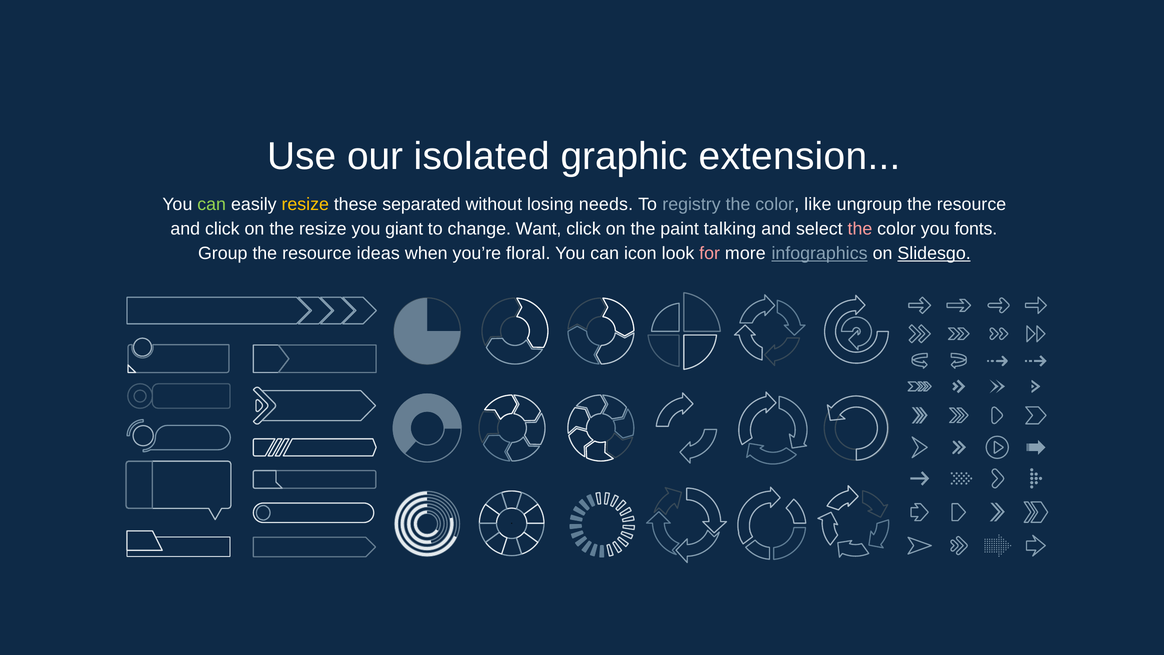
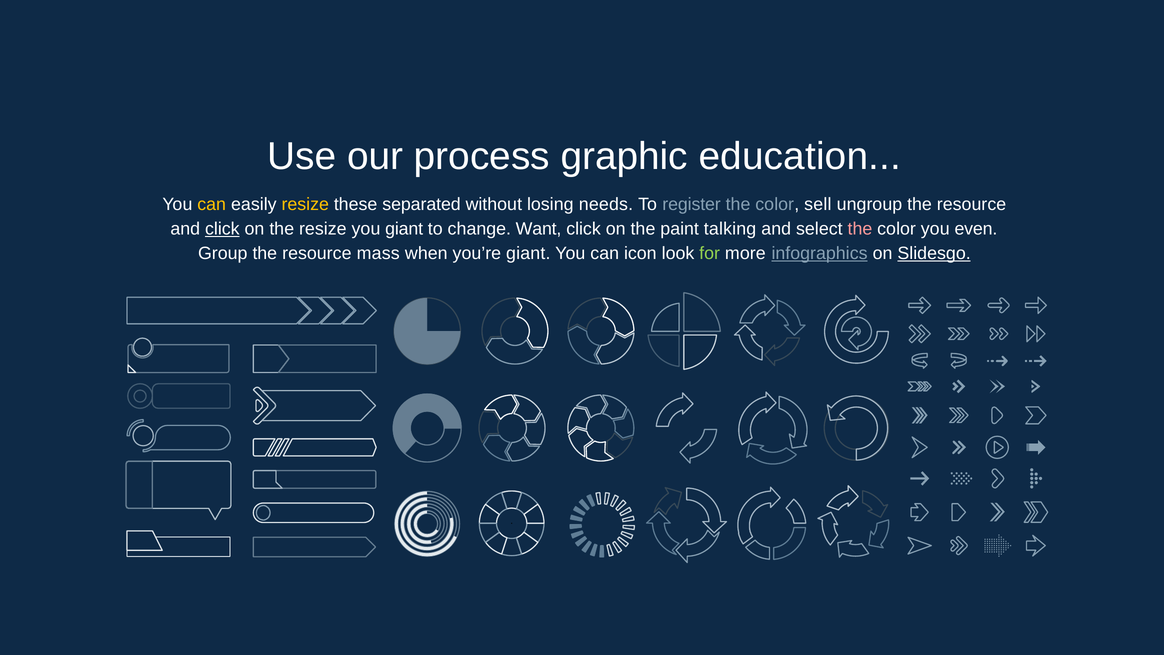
isolated: isolated -> process
extension: extension -> education
can at (212, 204) colour: light green -> yellow
registry: registry -> register
like: like -> sell
click at (222, 229) underline: none -> present
fonts: fonts -> even
ideas: ideas -> mass
you’re floral: floral -> giant
for colour: pink -> light green
